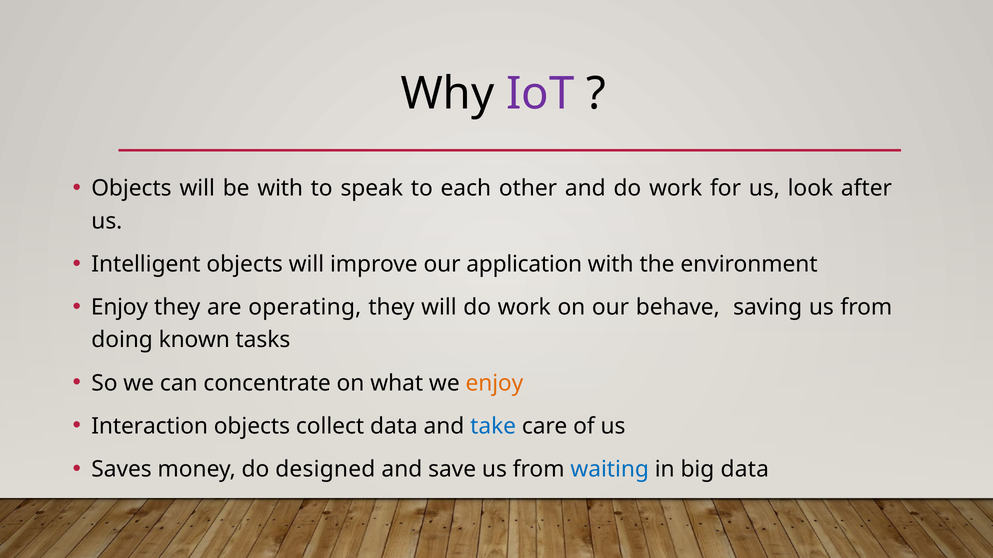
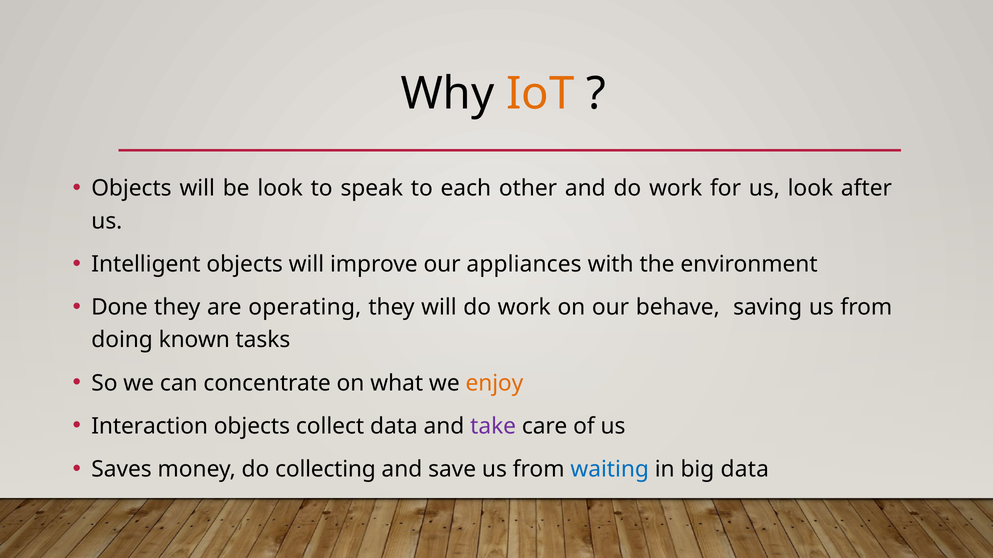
IoT colour: purple -> orange
be with: with -> look
application: application -> appliances
Enjoy at (119, 308): Enjoy -> Done
take colour: blue -> purple
designed: designed -> collecting
